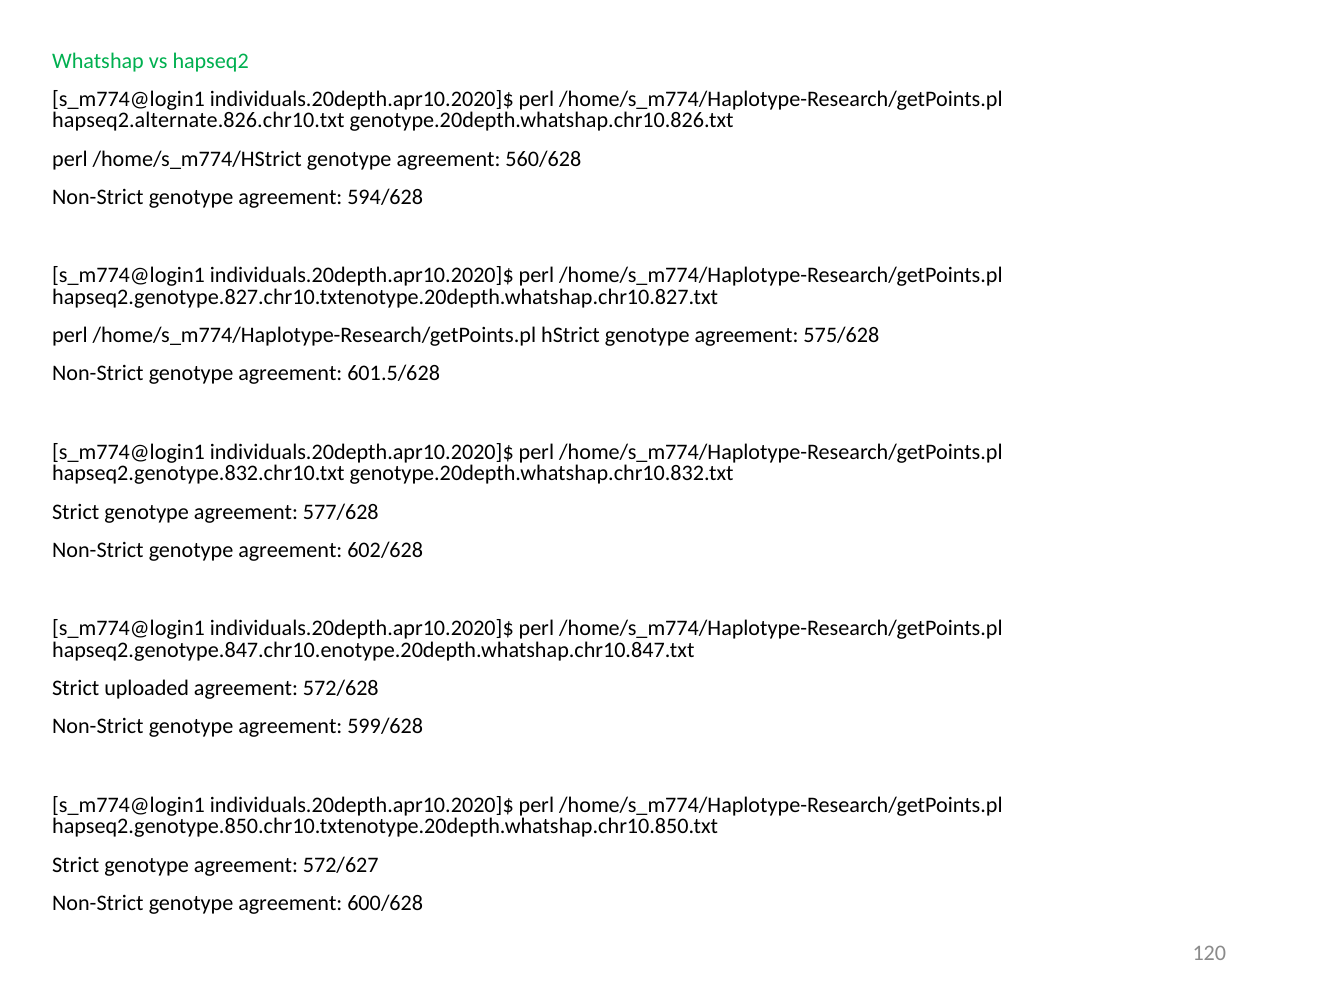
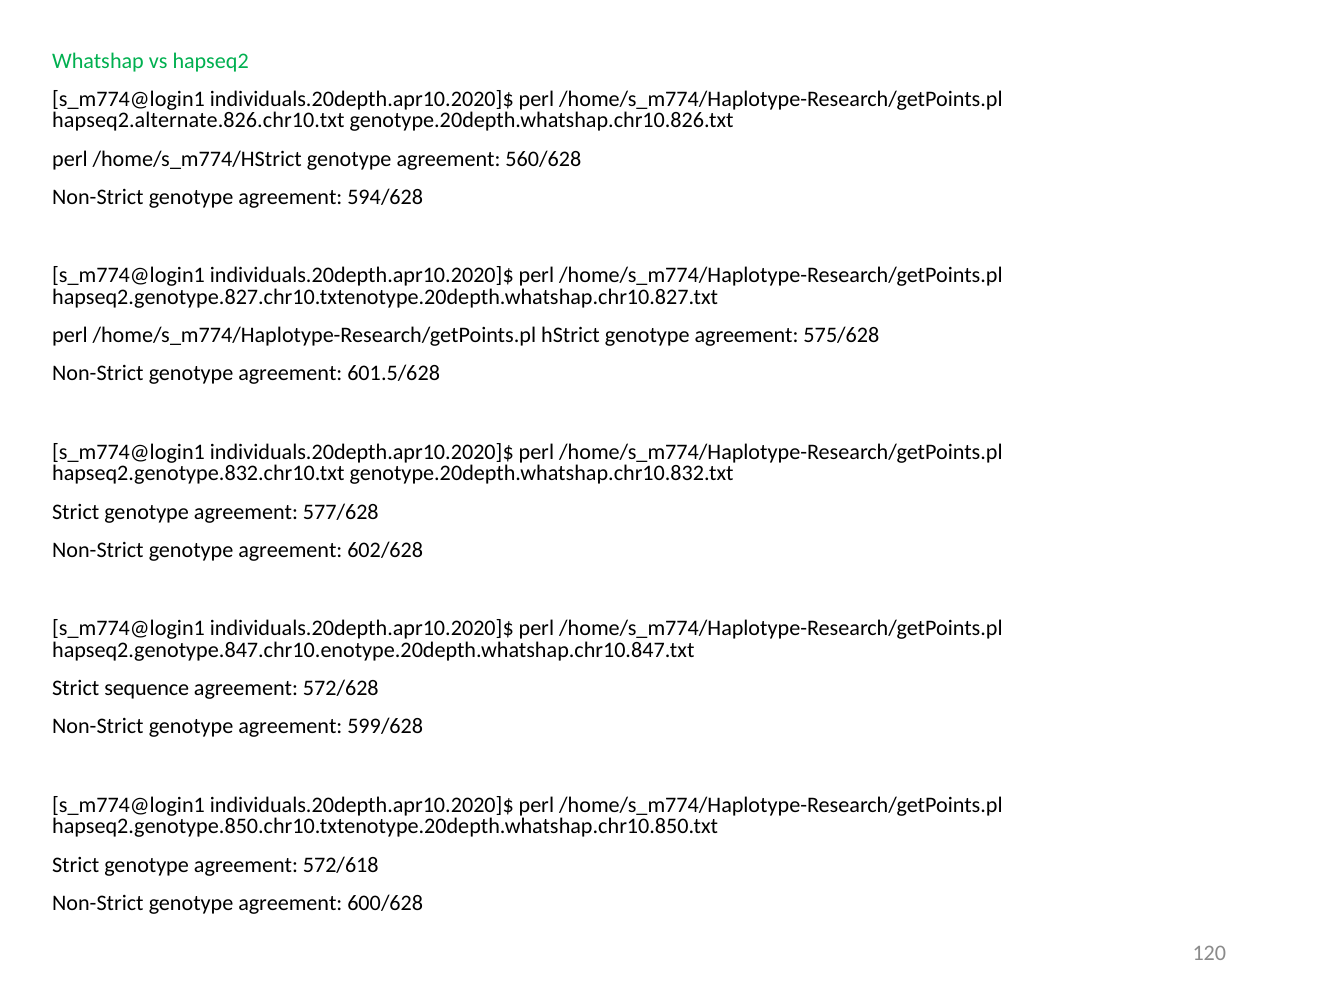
uploaded: uploaded -> sequence
572/627: 572/627 -> 572/618
